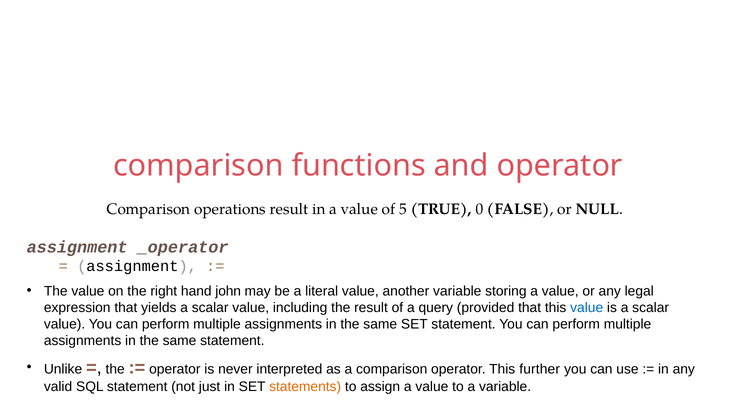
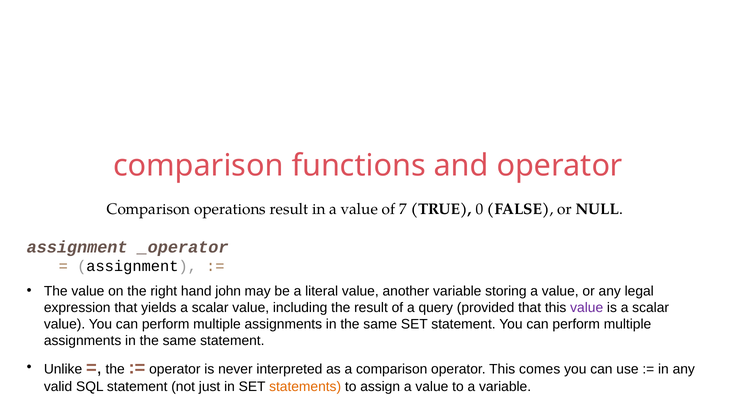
5: 5 -> 7
value at (587, 308) colour: blue -> purple
further: further -> comes
